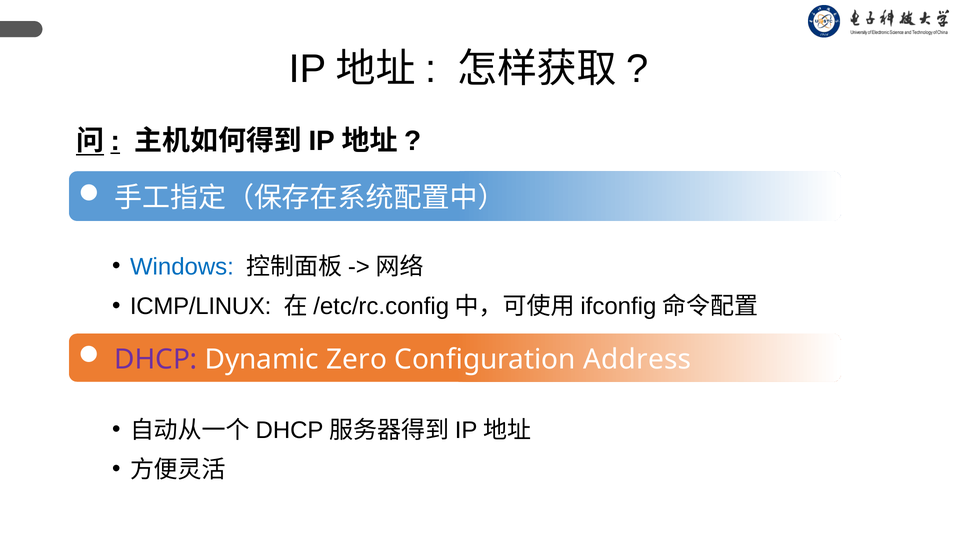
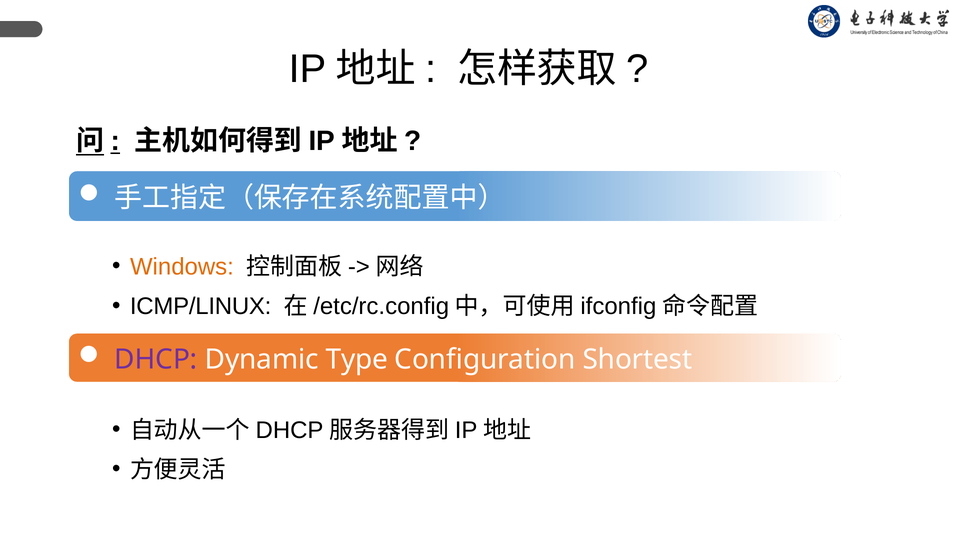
Windows colour: blue -> orange
Zero: Zero -> Type
Address: Address -> Shortest
